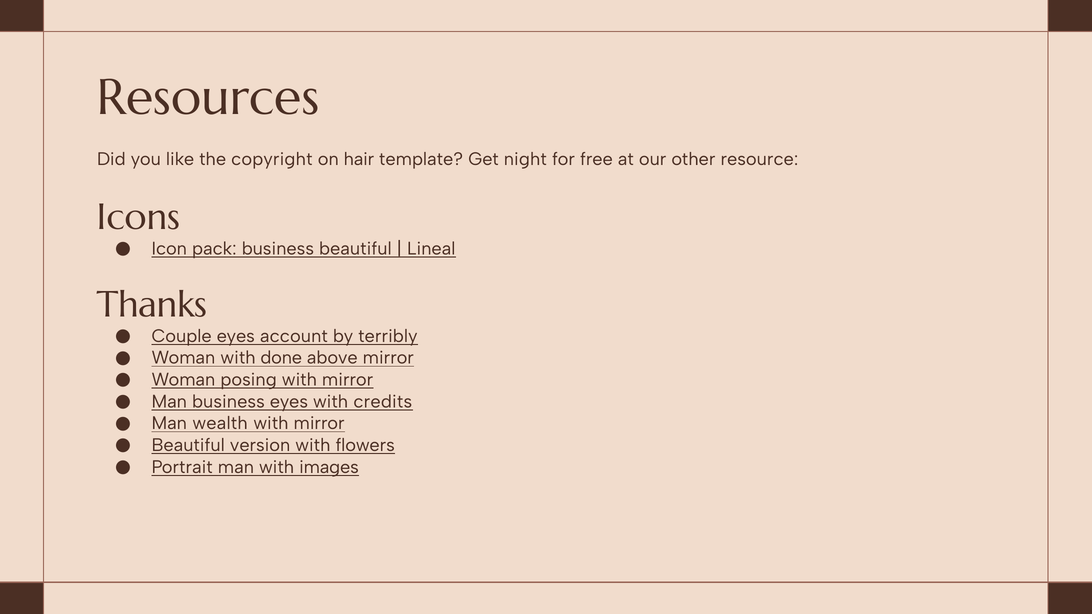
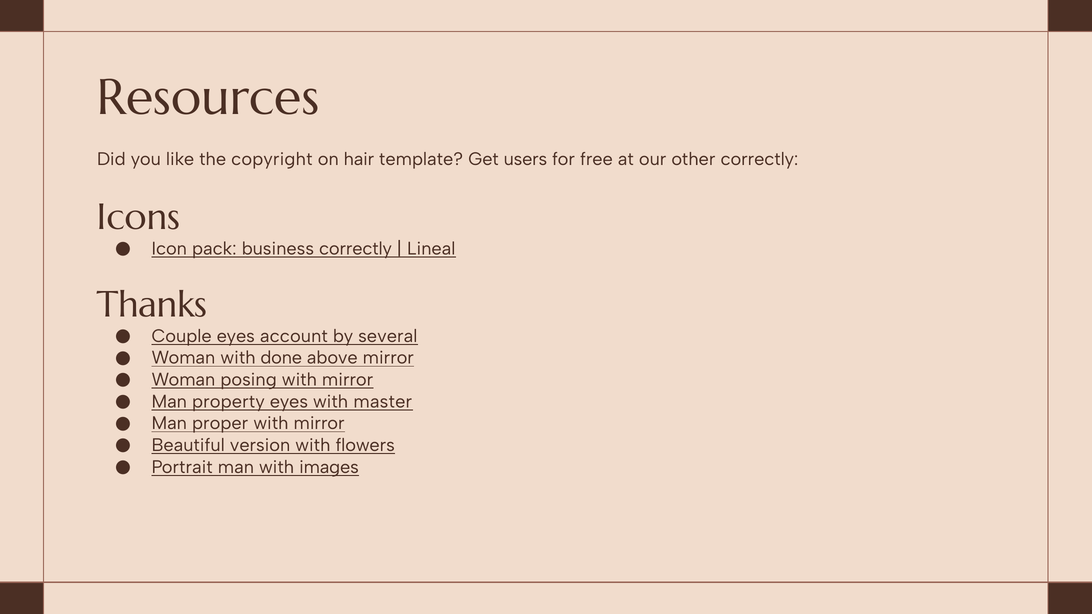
night: night -> users
other resource: resource -> correctly
business beautiful: beautiful -> correctly
terribly: terribly -> several
Man business: business -> property
credits: credits -> master
wealth: wealth -> proper
